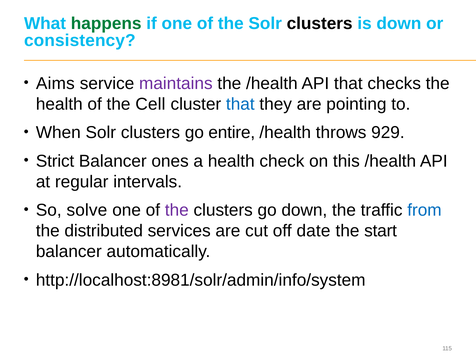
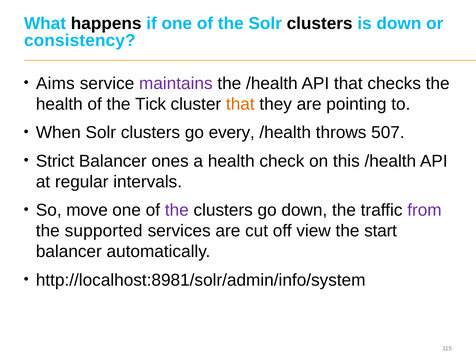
happens colour: green -> black
Cell: Cell -> Tick
that at (240, 104) colour: blue -> orange
entire: entire -> every
929: 929 -> 507
solve: solve -> move
from colour: blue -> purple
distributed: distributed -> supported
date: date -> view
